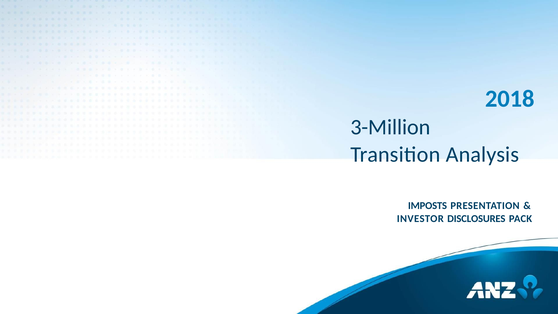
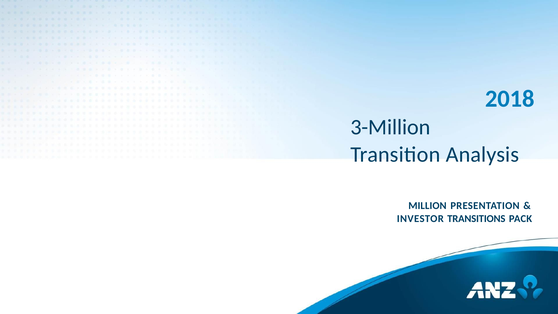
IMPOSTS: IMPOSTS -> MILLION
DISCLOSURES: DISCLOSURES -> TRANSITIONS
